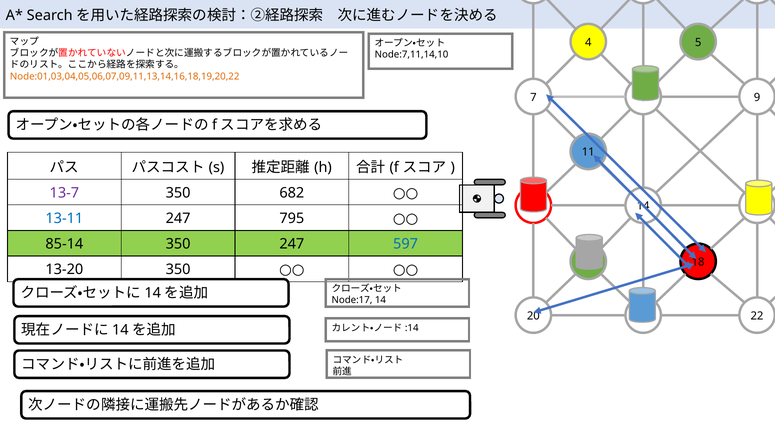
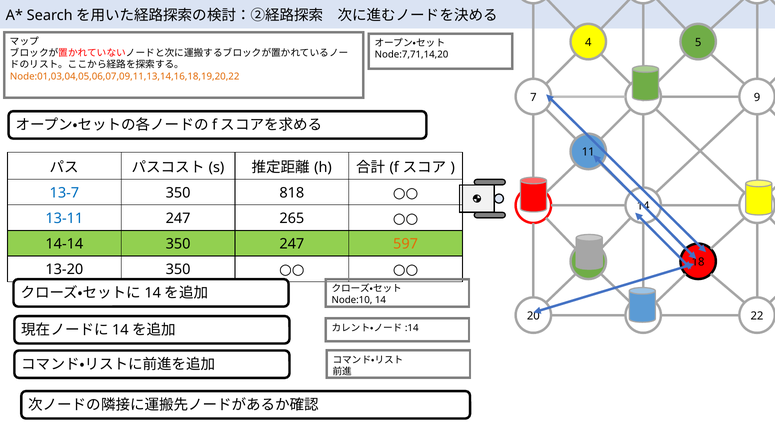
Node:7,11,14,10: Node:7,11,14,10 -> Node:7,71,14,20
13-7 colour: purple -> blue
682: 682 -> 818
795: 795 -> 265
85-14: 85-14 -> 14-14
597 colour: blue -> orange
Node:17: Node:17 -> Node:10
